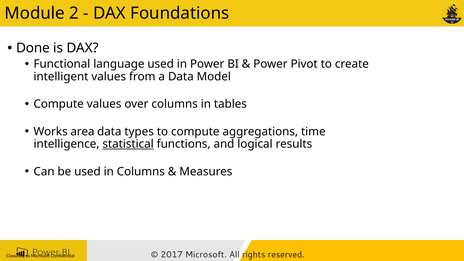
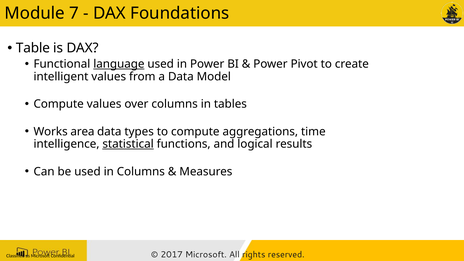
2: 2 -> 7
Done: Done -> Table
language underline: none -> present
